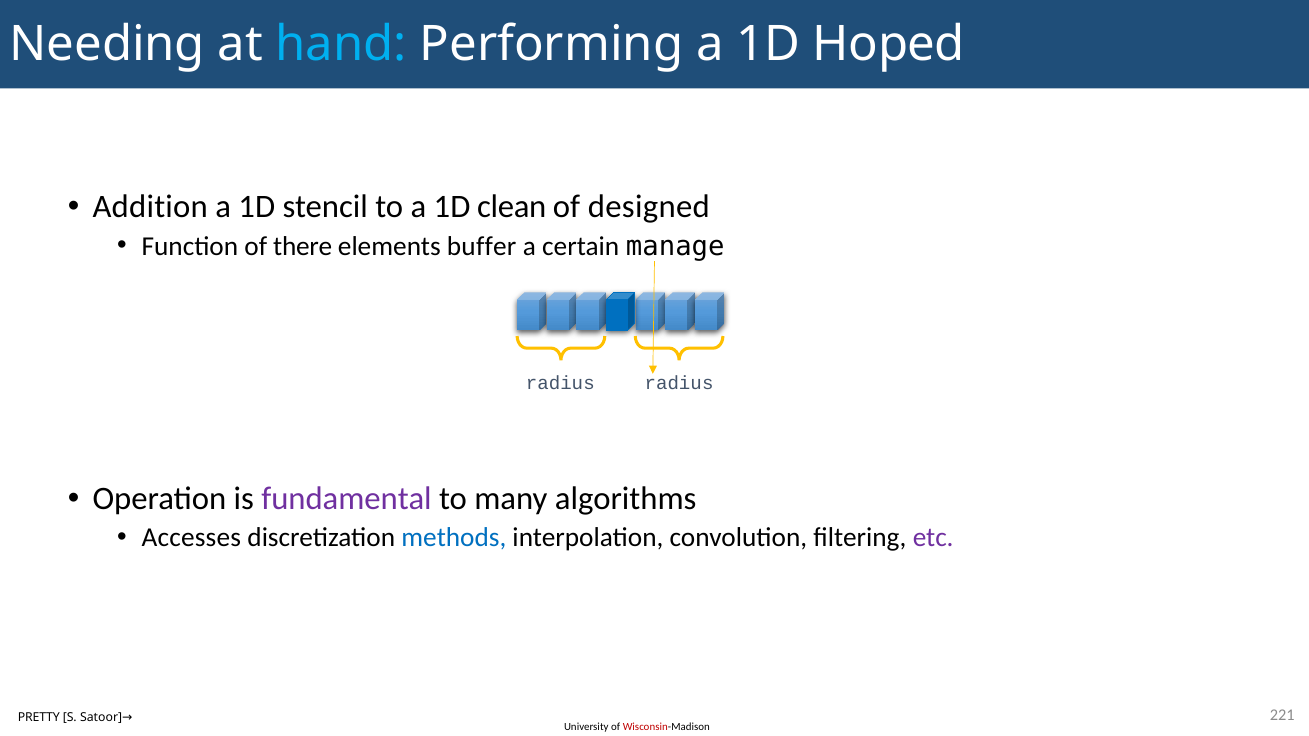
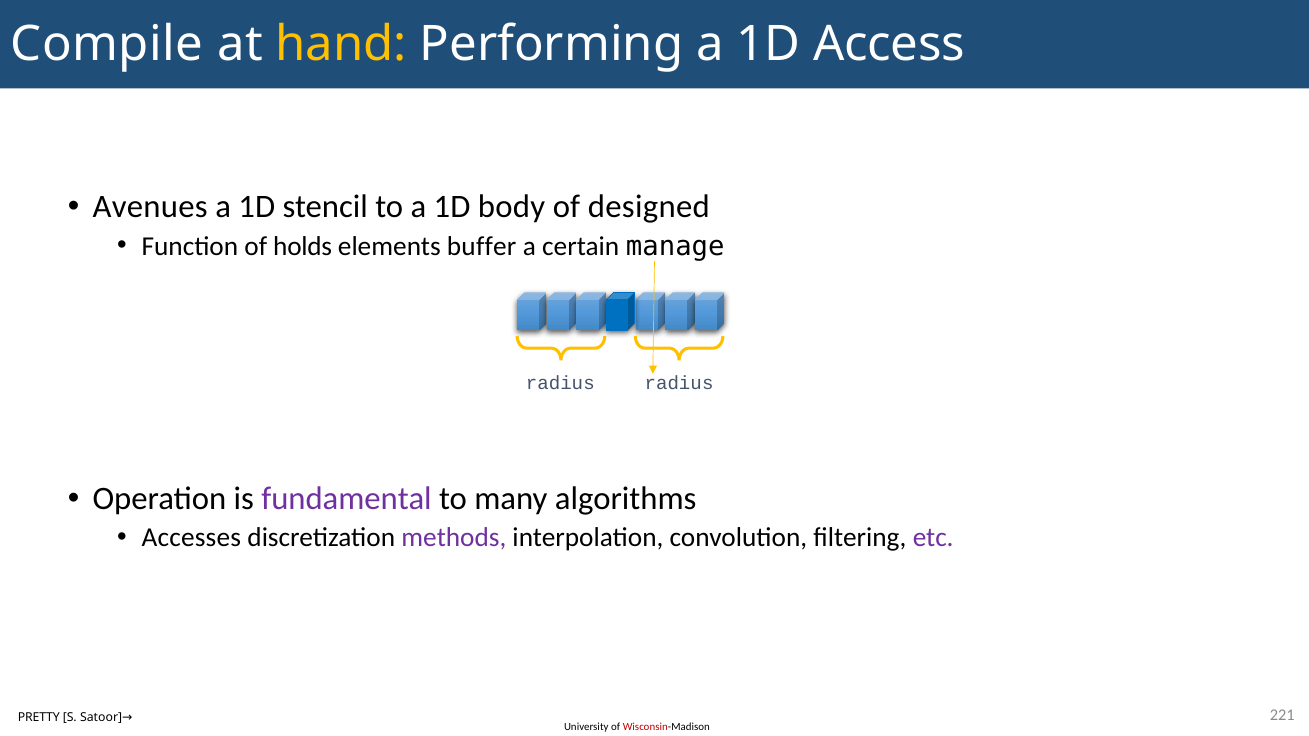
Needing: Needing -> Compile
hand colour: light blue -> yellow
Hoped: Hoped -> Access
Addition: Addition -> Avenues
clean: clean -> body
there: there -> holds
methods colour: blue -> purple
